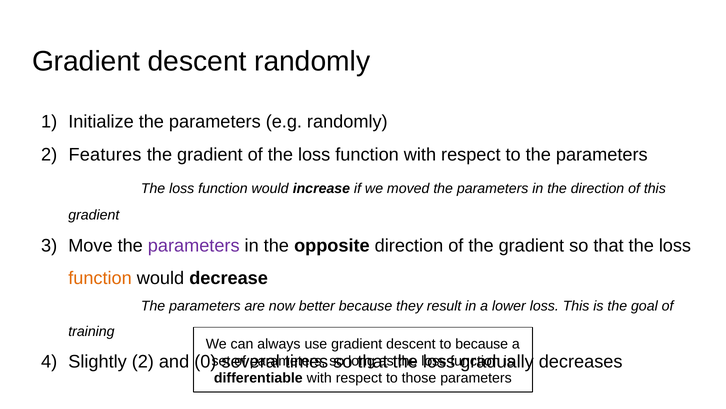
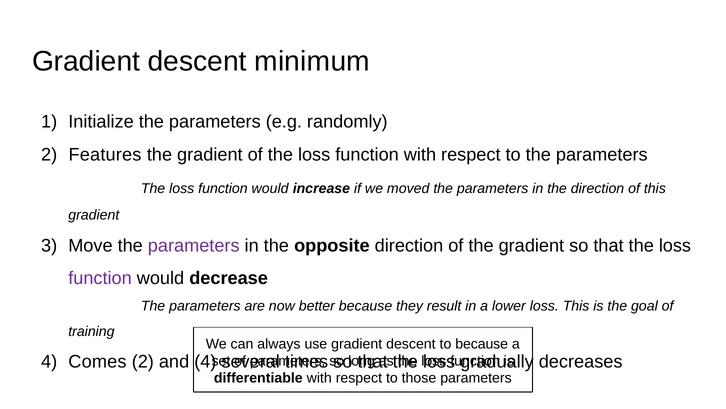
descent randomly: randomly -> minimum
function at (100, 278) colour: orange -> purple
Slightly: Slightly -> Comes
and 0: 0 -> 4
